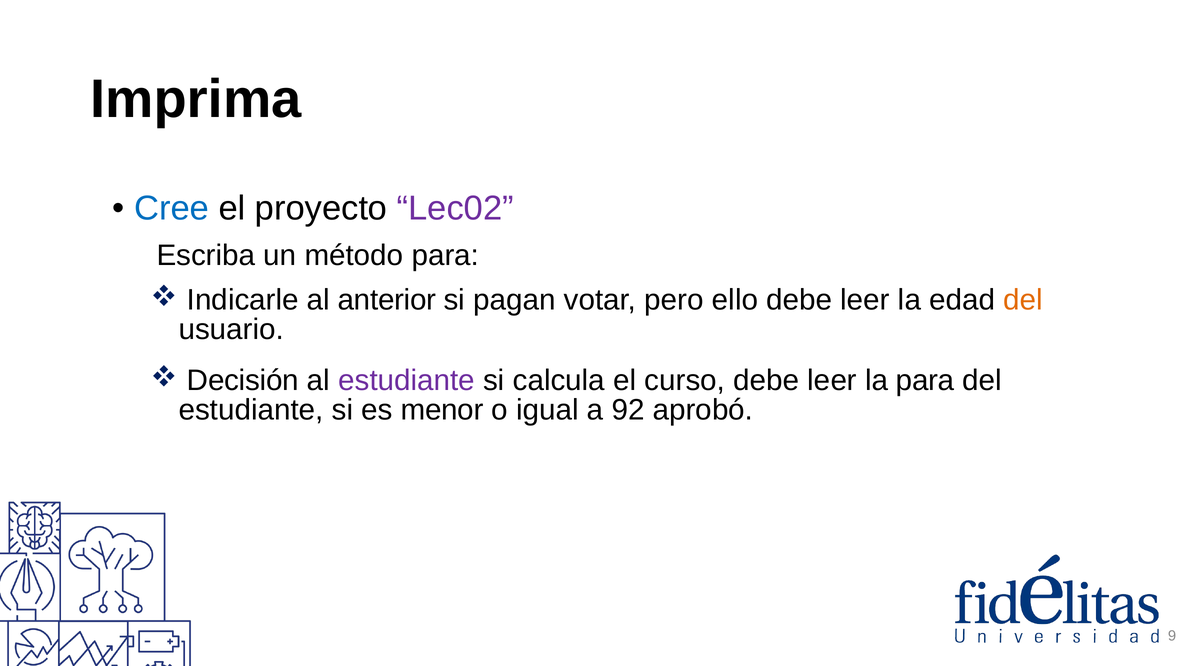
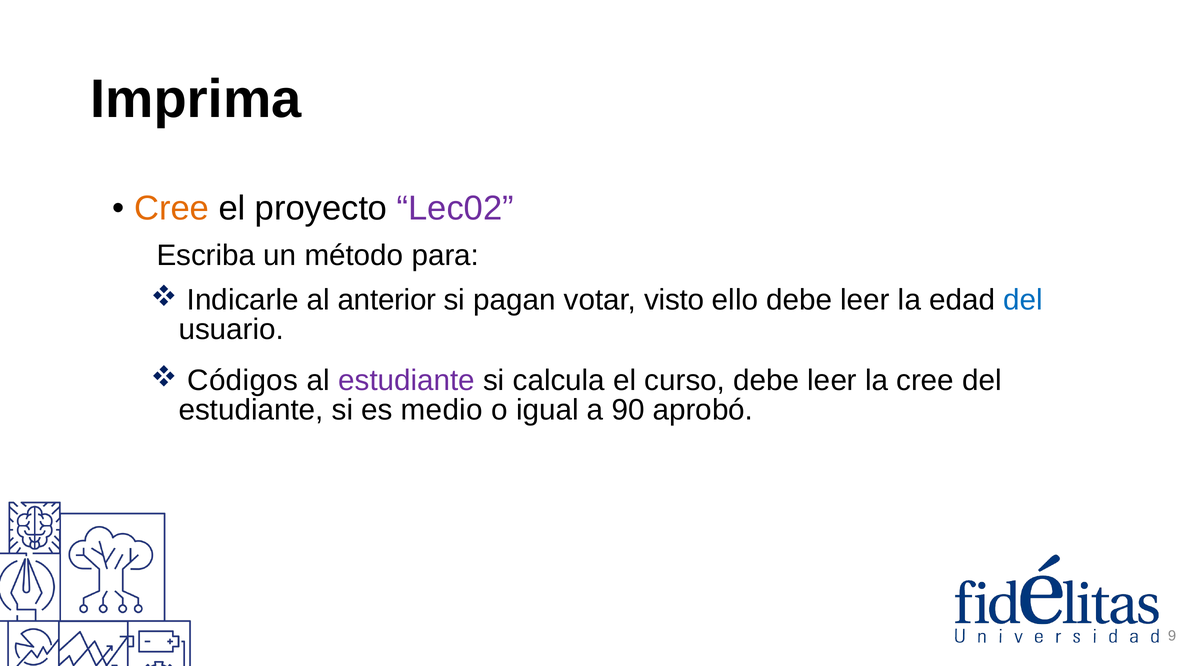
Cree at (172, 208) colour: blue -> orange
pero: pero -> visto
del at (1023, 300) colour: orange -> blue
Decisión: Decisión -> Códigos
la para: para -> cree
menor: menor -> medio
92: 92 -> 90
